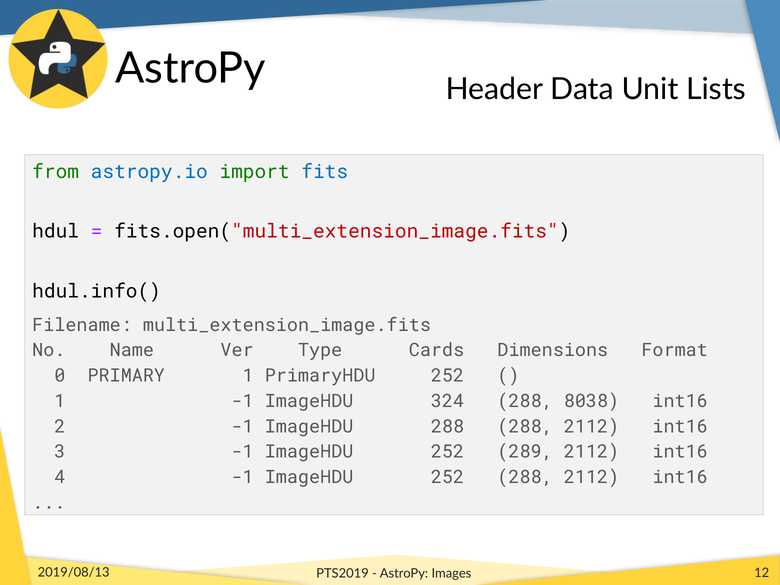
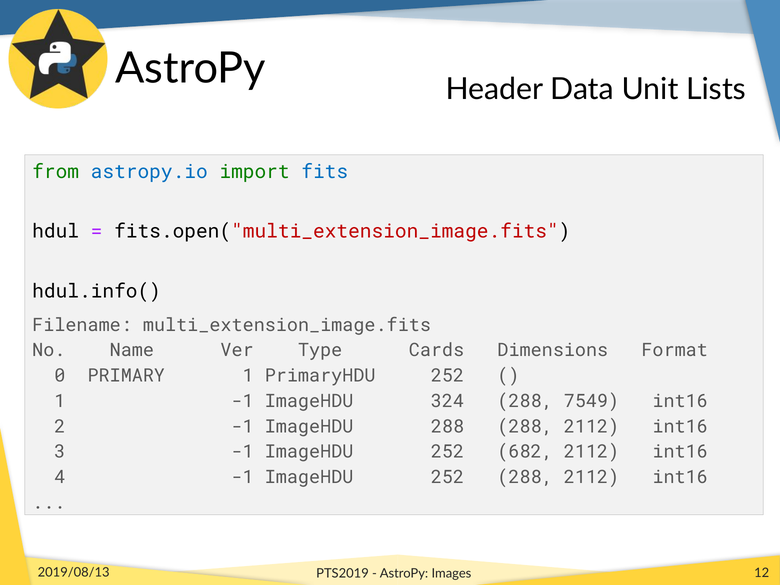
8038: 8038 -> 7549
289: 289 -> 682
